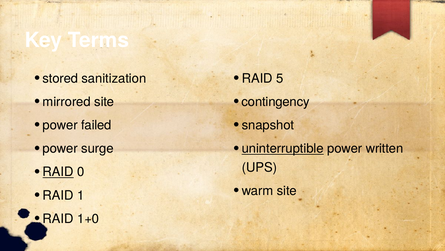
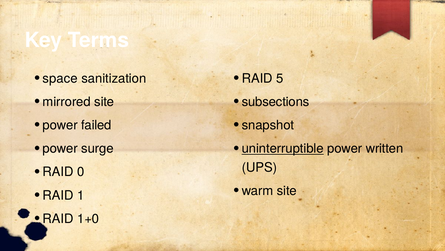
stored: stored -> space
contingency: contingency -> subsections
RAID at (58, 172) underline: present -> none
